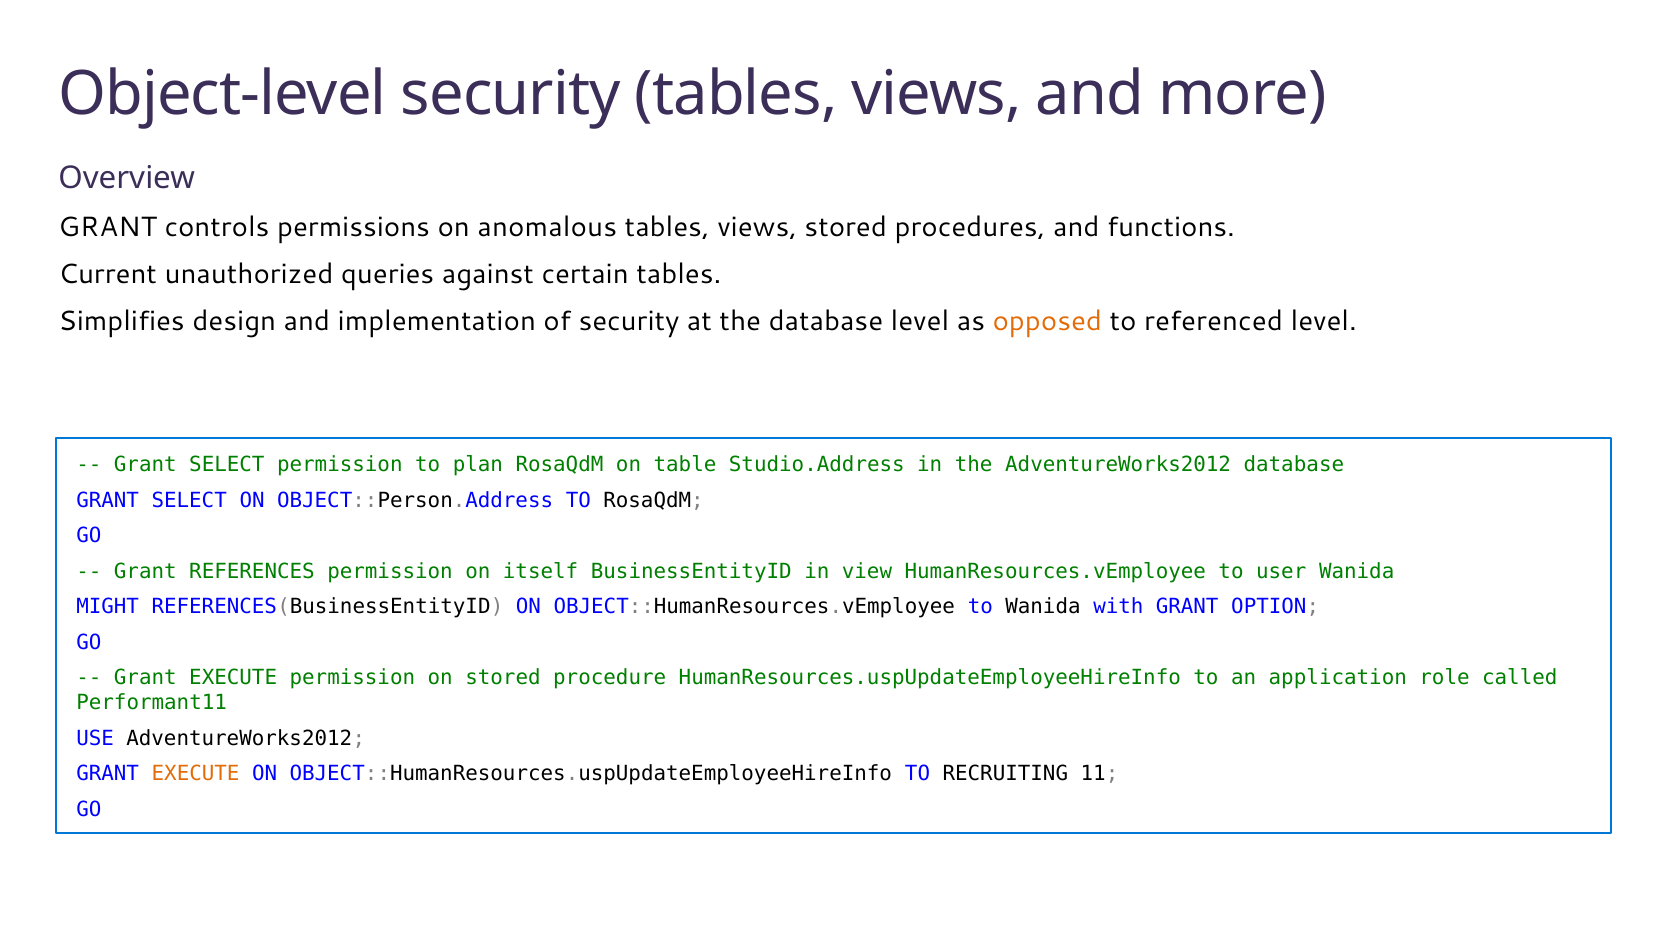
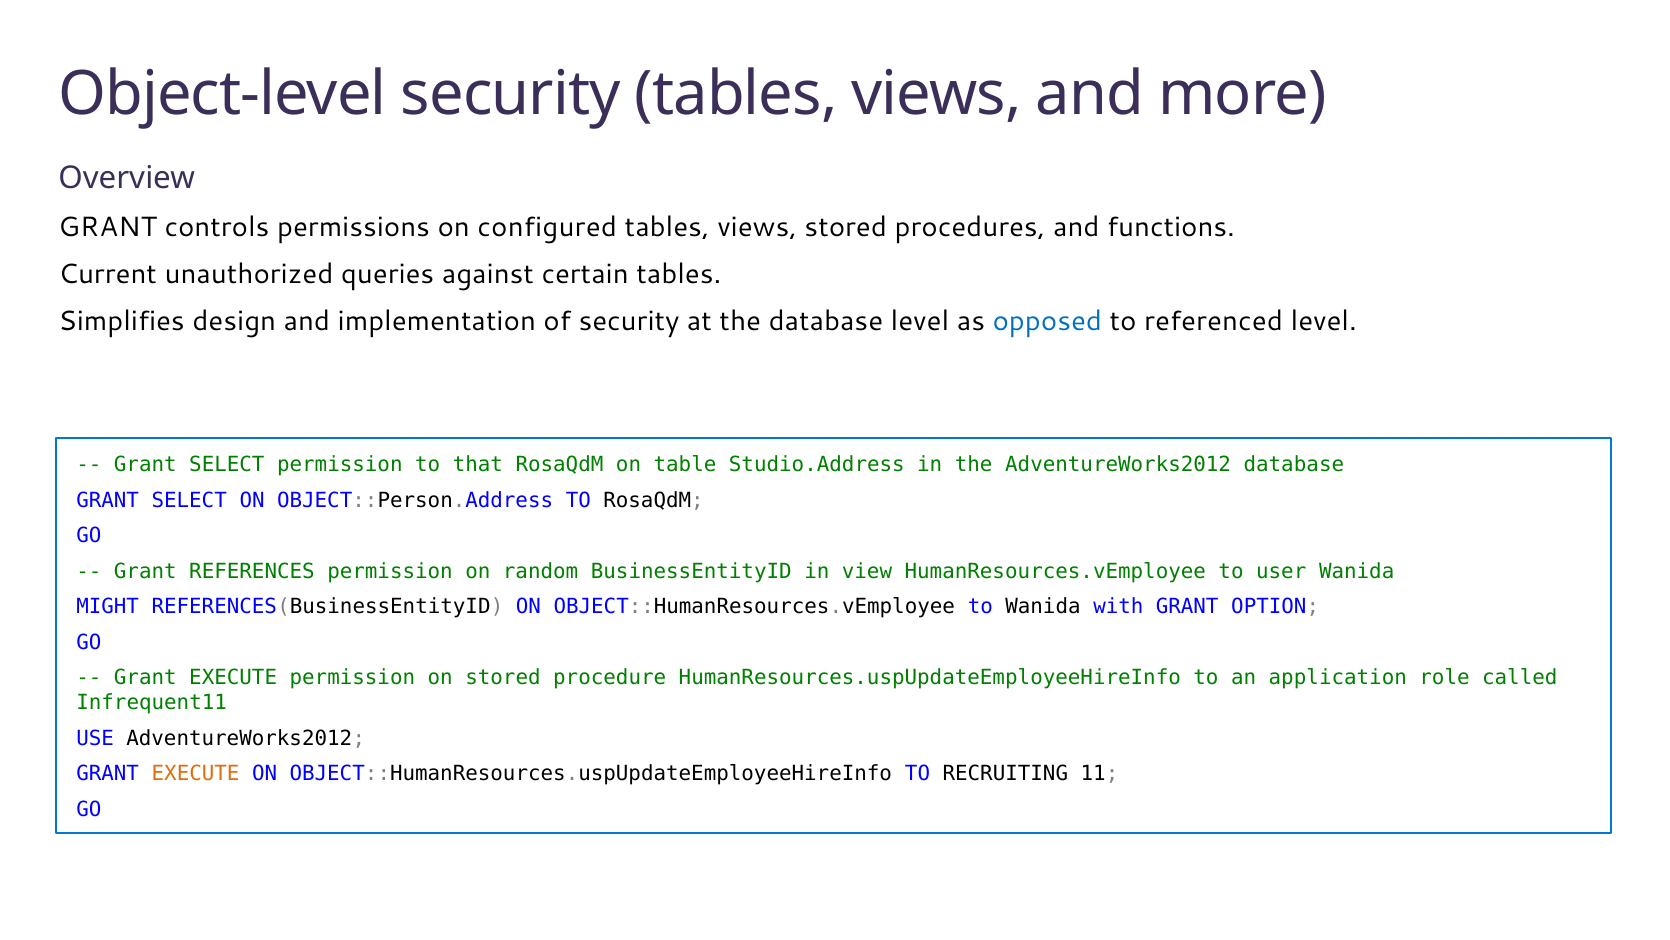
anomalous: anomalous -> configured
opposed colour: orange -> blue
plan: plan -> that
itself: itself -> random
Performant11: Performant11 -> Infrequent11
